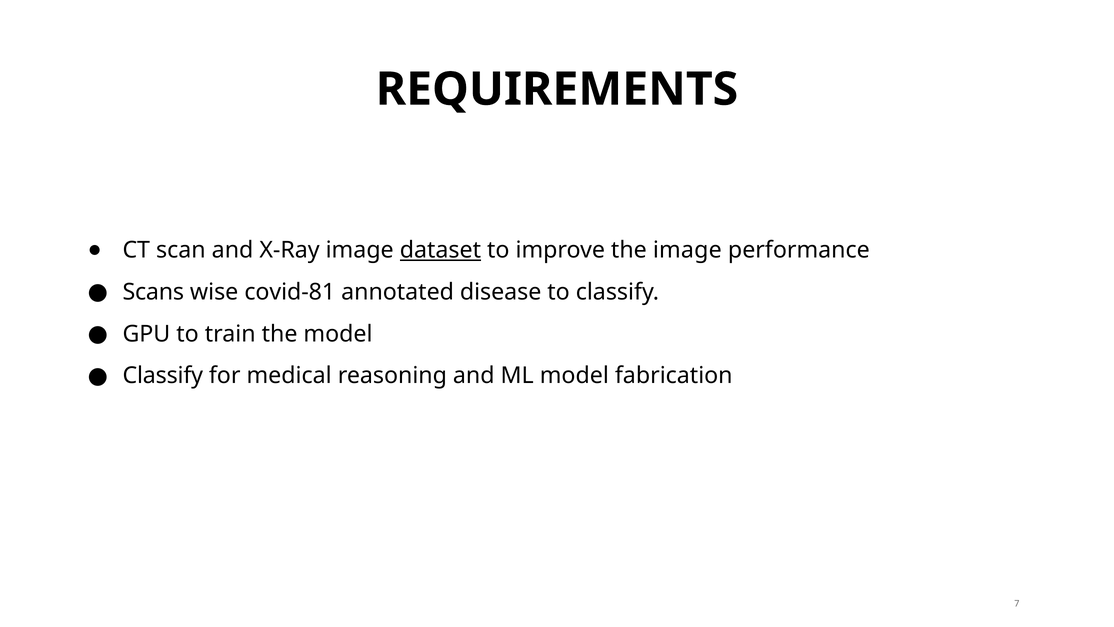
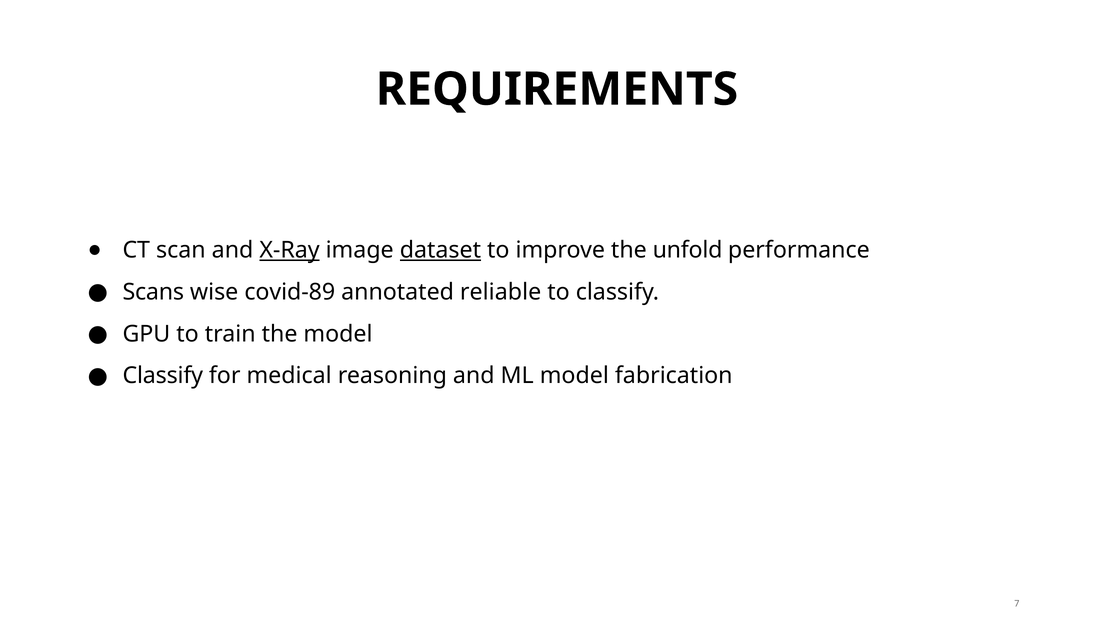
X-Ray underline: none -> present
the image: image -> unfold
covid-81: covid-81 -> covid-89
disease: disease -> reliable
